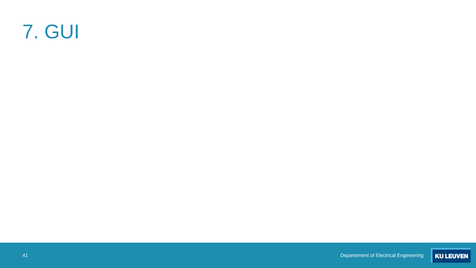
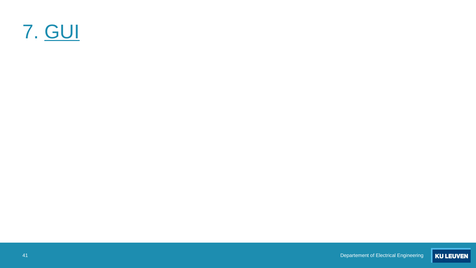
GUI underline: none -> present
